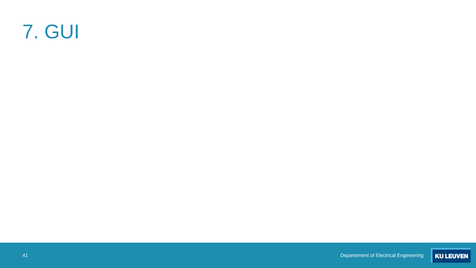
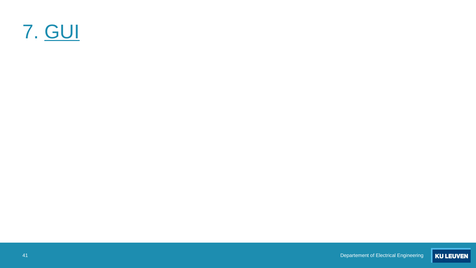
GUI underline: none -> present
